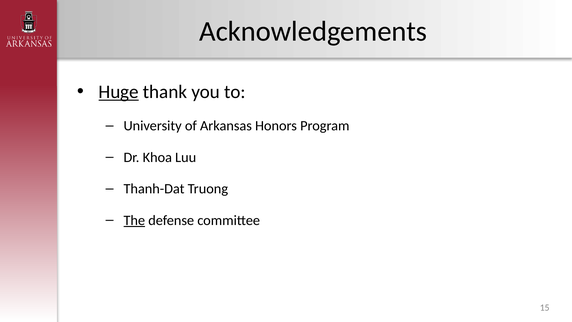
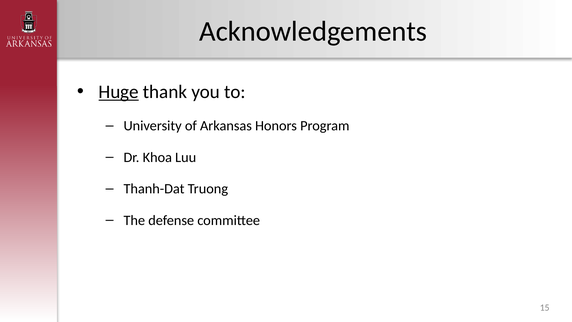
The underline: present -> none
